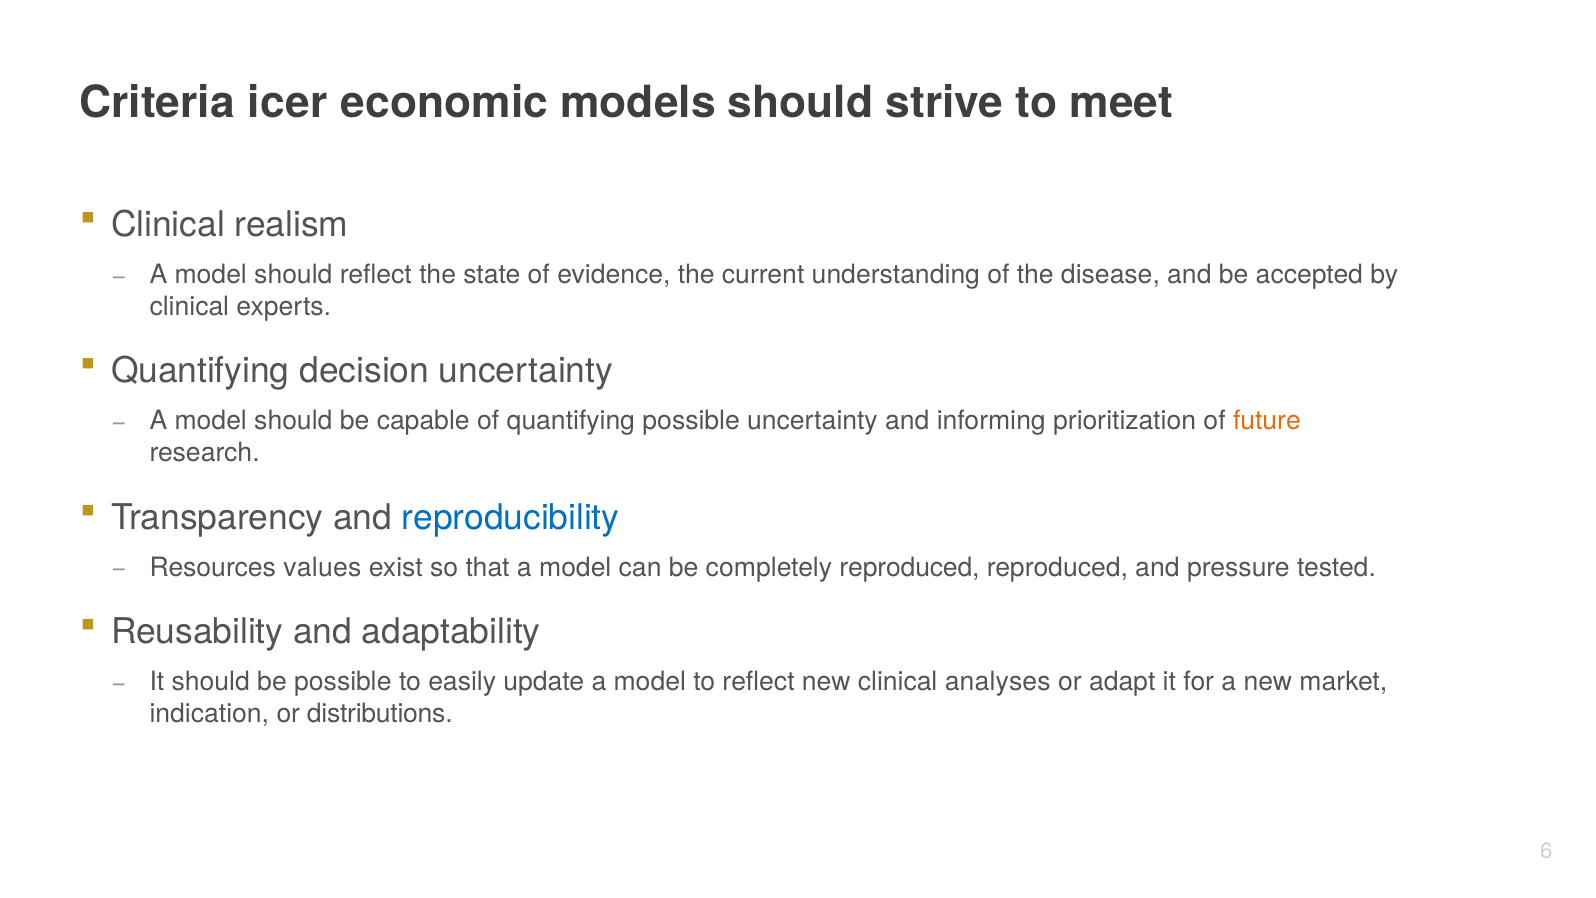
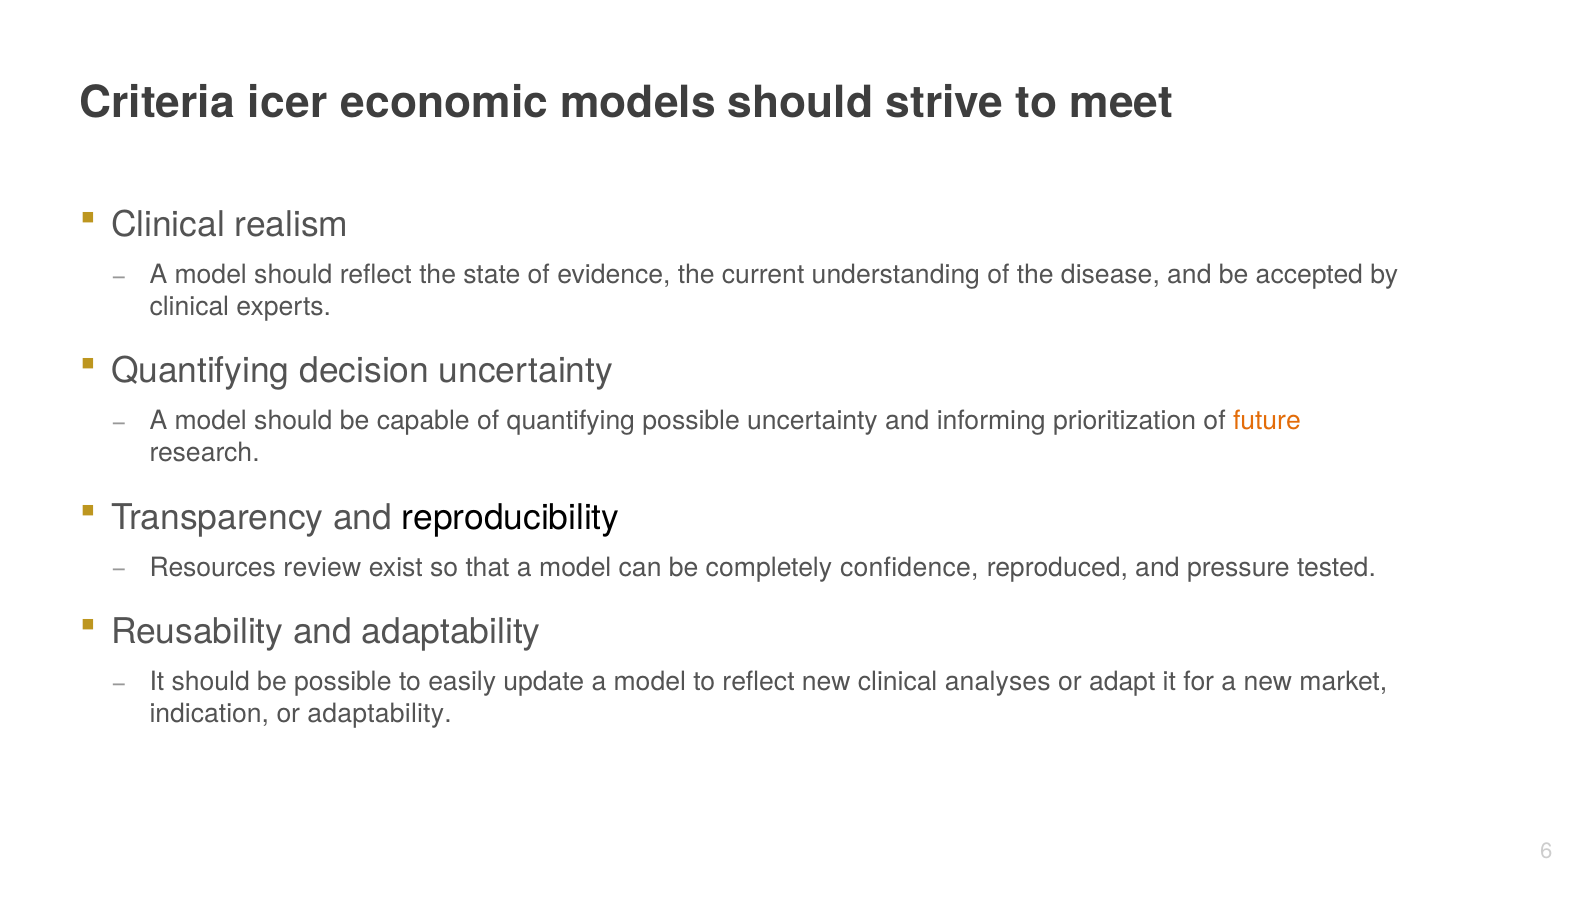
reproducibility colour: blue -> black
values: values -> review
completely reproduced: reproduced -> confidence
or distributions: distributions -> adaptability
